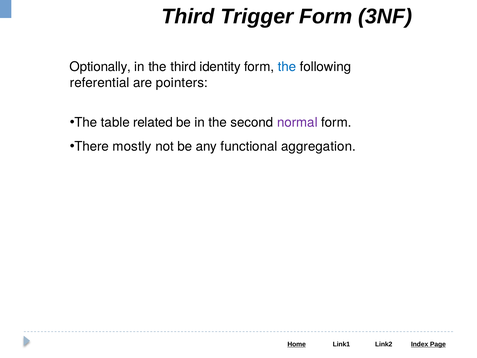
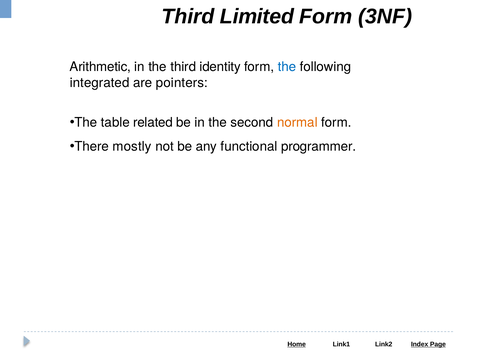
Trigger: Trigger -> Limited
Optionally: Optionally -> Arithmetic
referential: referential -> integrated
normal colour: purple -> orange
aggregation: aggregation -> programmer
